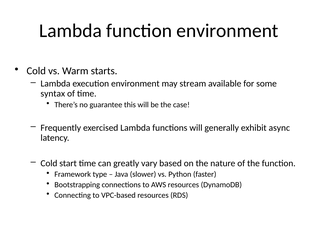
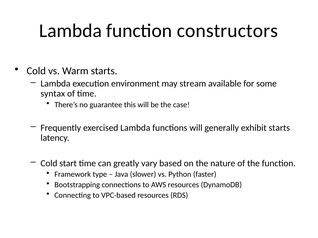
function environment: environment -> constructors
exhibit async: async -> starts
